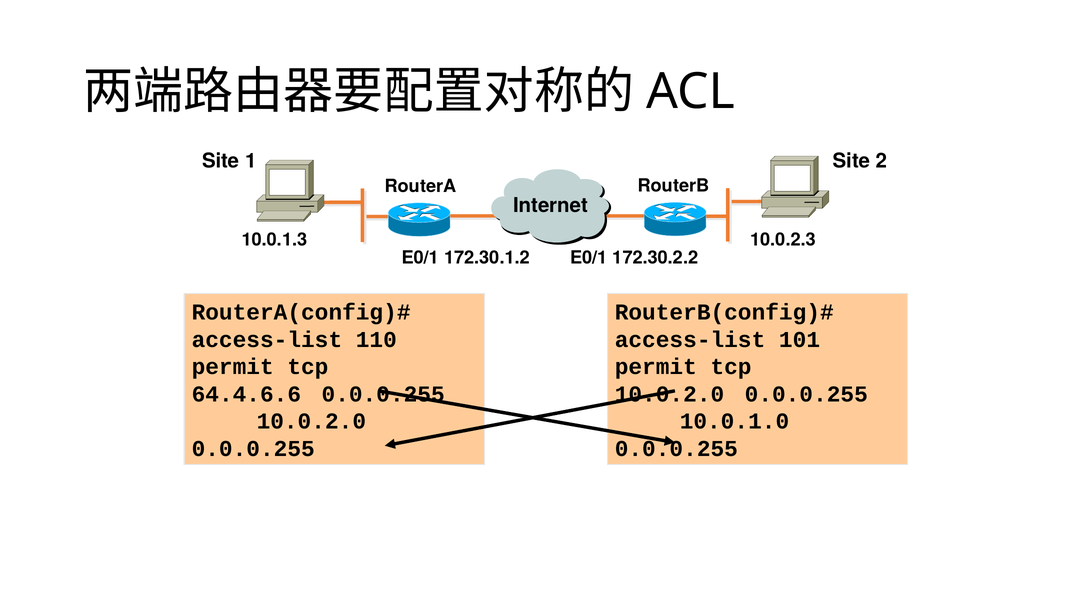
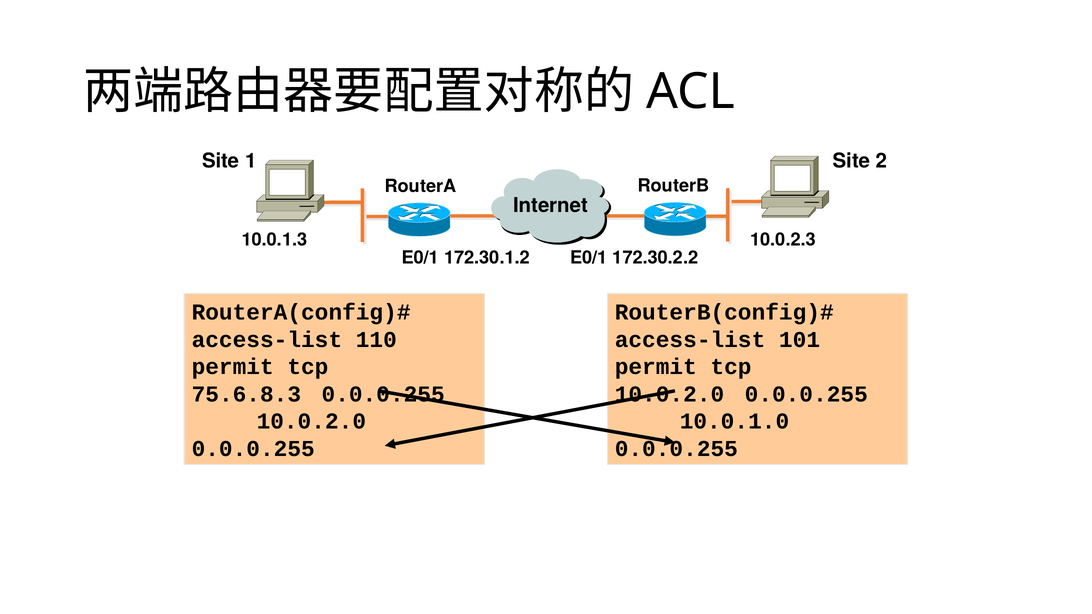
64.4.6.6: 64.4.6.6 -> 75.6.8.3
